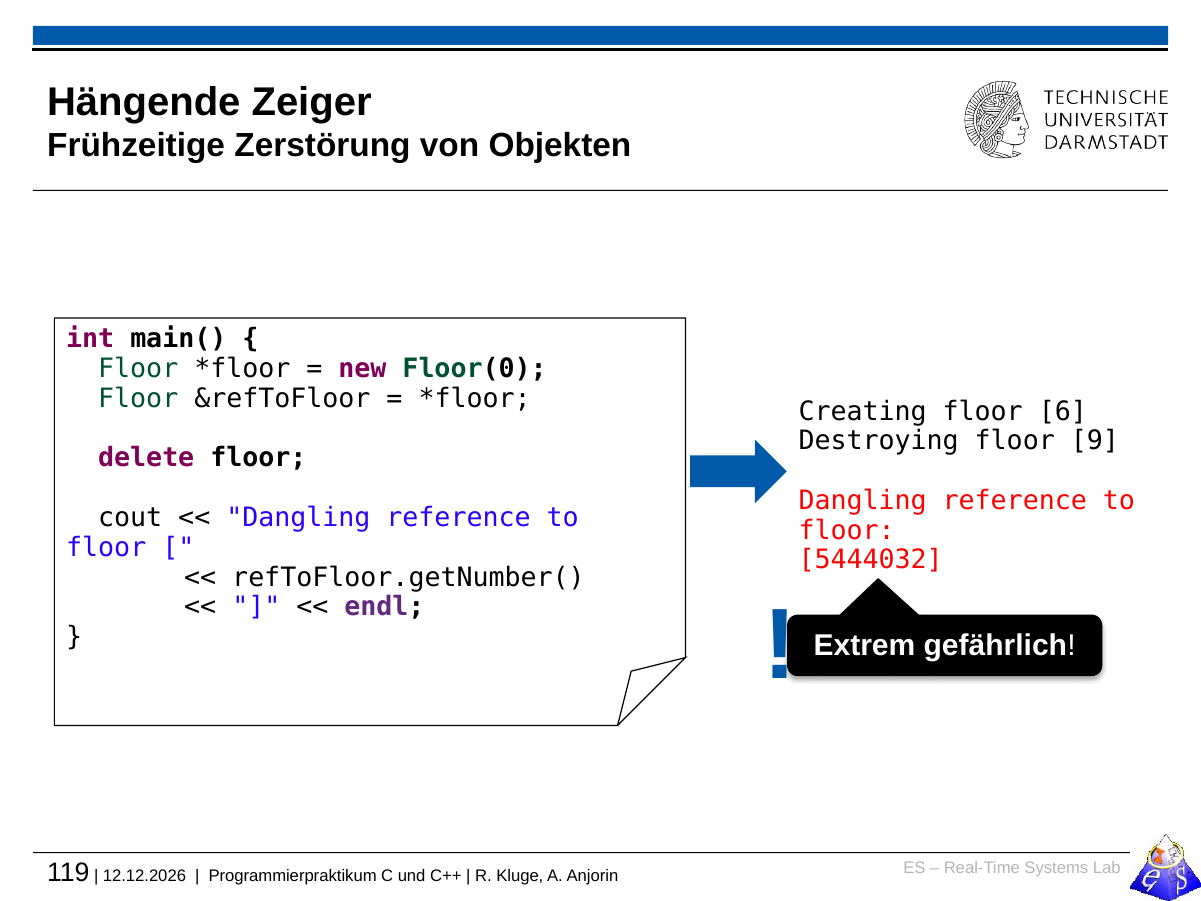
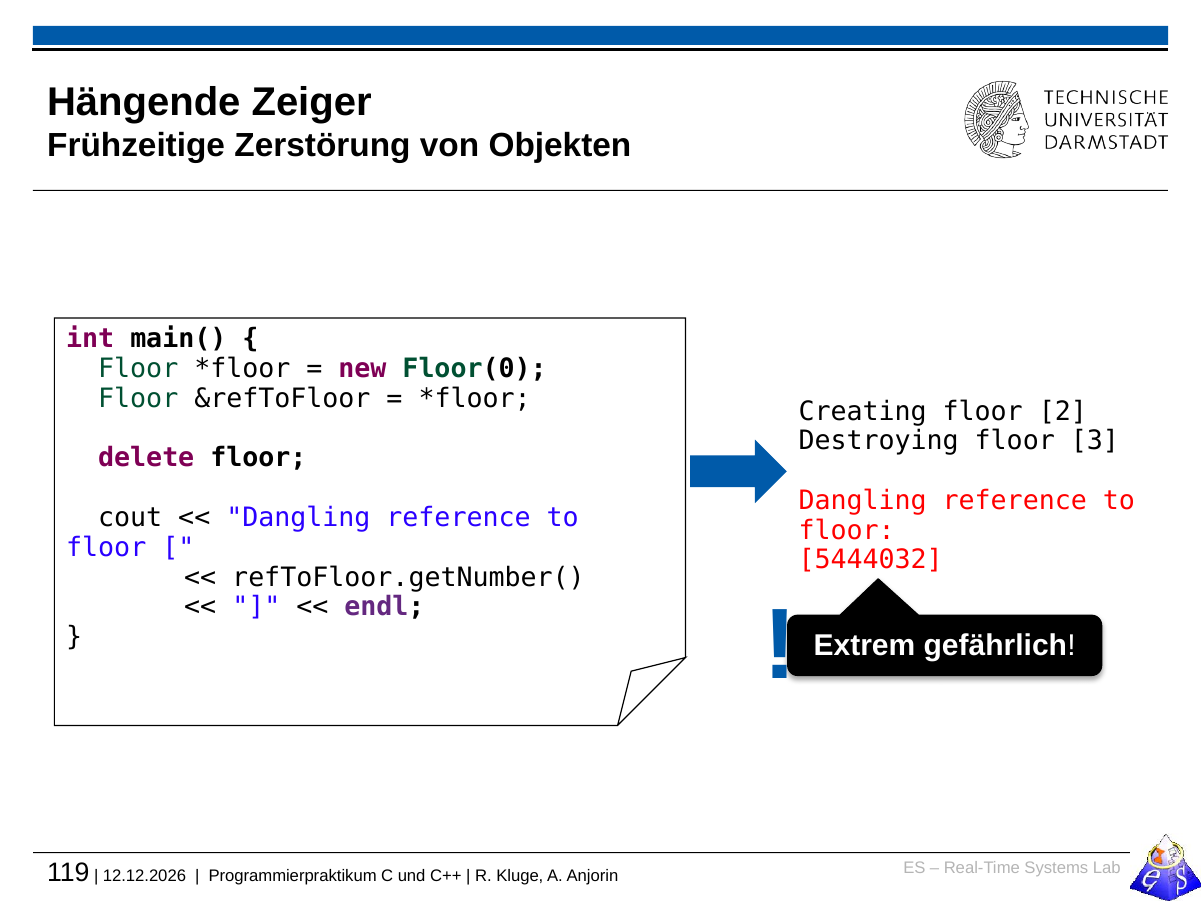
6: 6 -> 2
9: 9 -> 3
